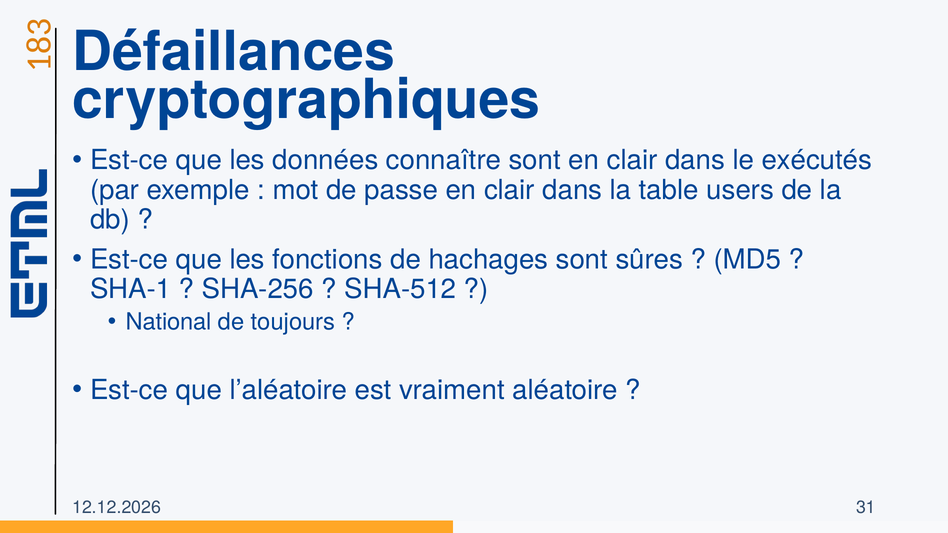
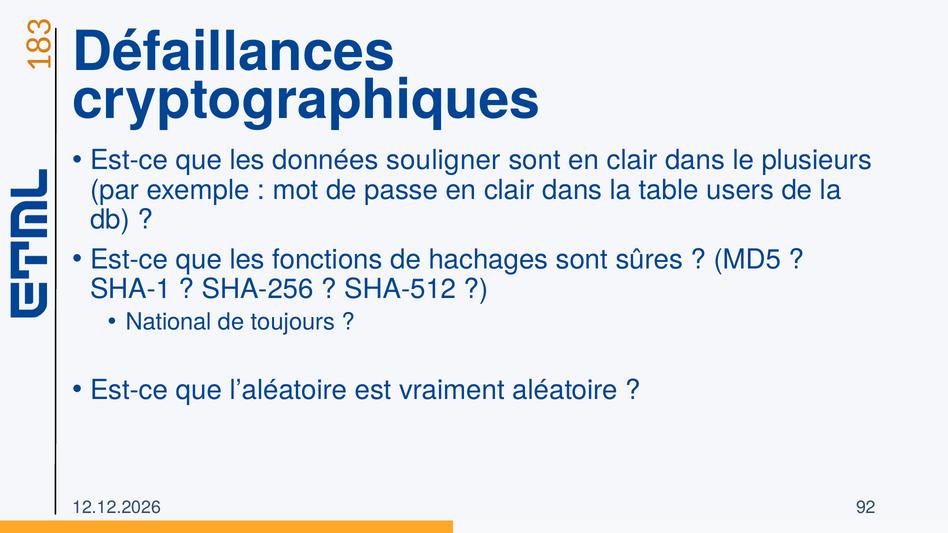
connaître: connaître -> souligner
exécutés: exécutés -> plusieurs
31: 31 -> 92
